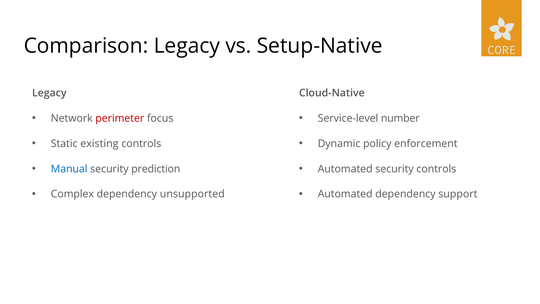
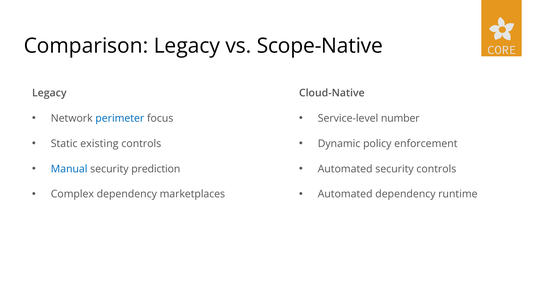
Setup-Native: Setup-Native -> Scope-Native
perimeter colour: red -> blue
unsupported: unsupported -> marketplaces
support: support -> runtime
